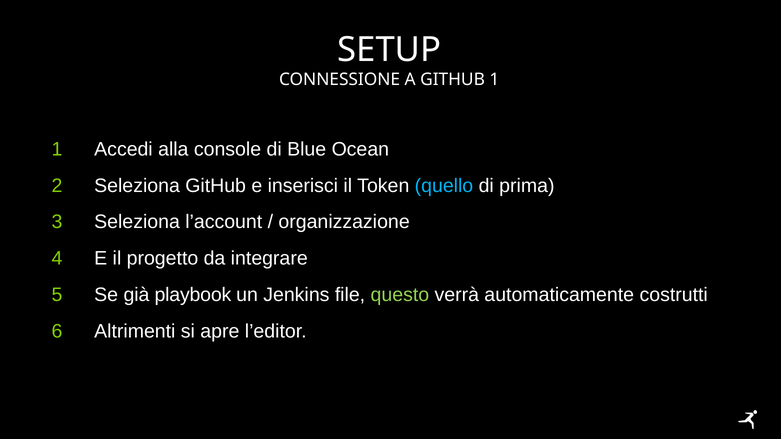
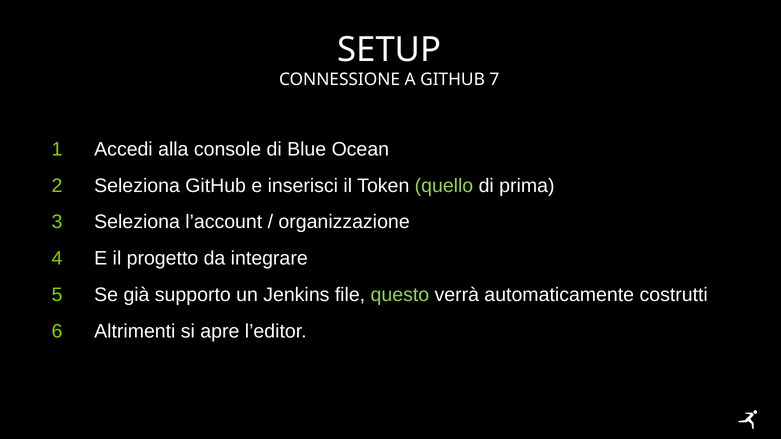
GITHUB 1: 1 -> 7
quello colour: light blue -> light green
playbook: playbook -> supporto
